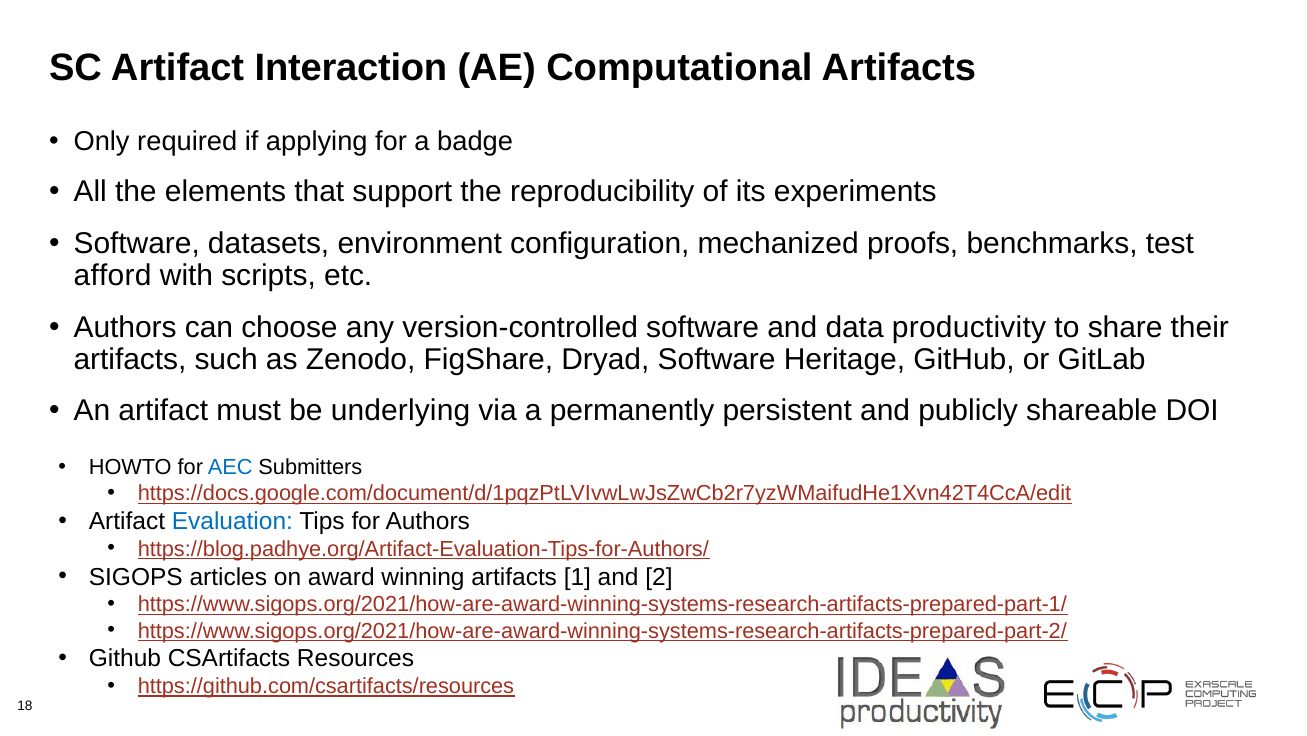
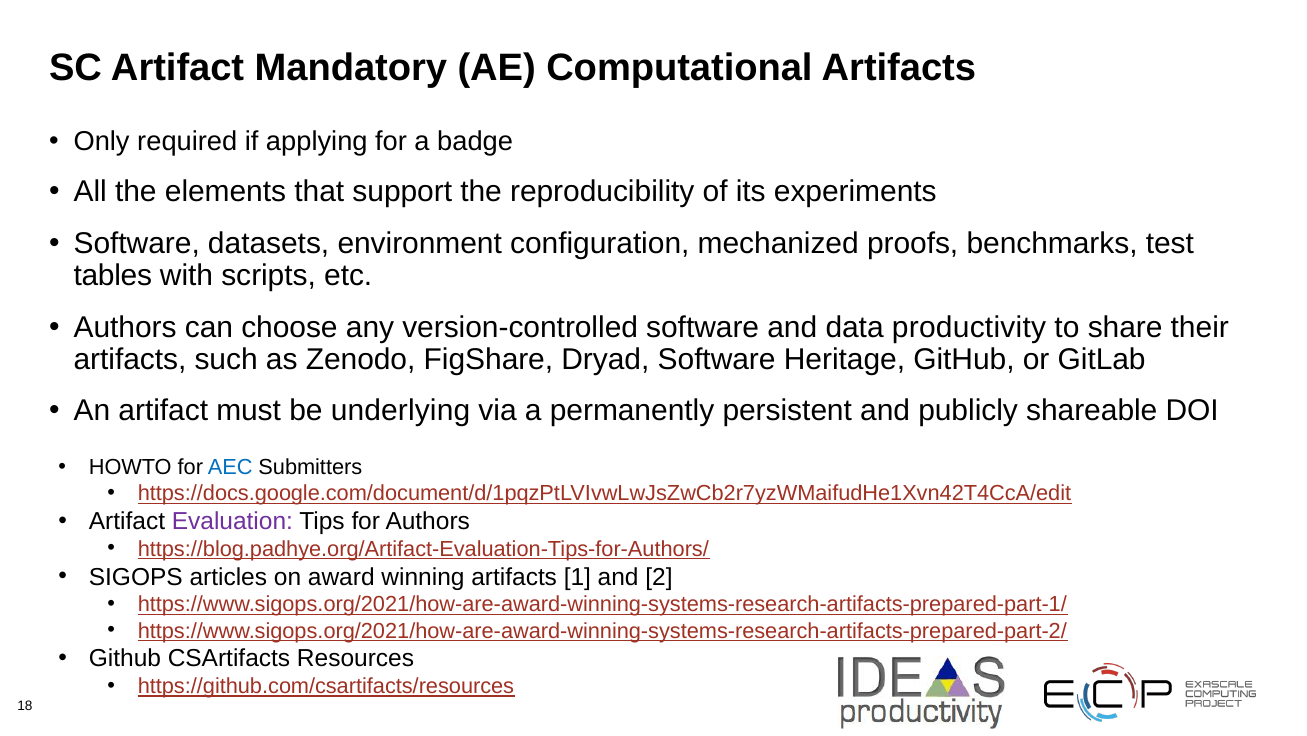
Interaction: Interaction -> Mandatory
afford: afford -> tables
Evaluation colour: blue -> purple
